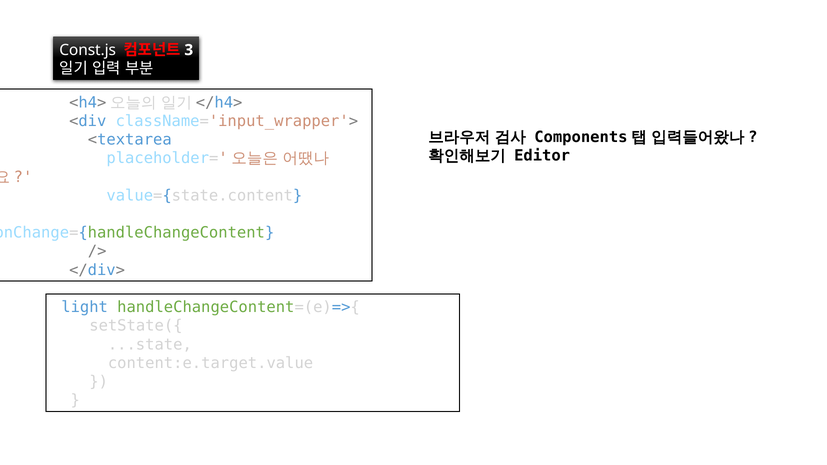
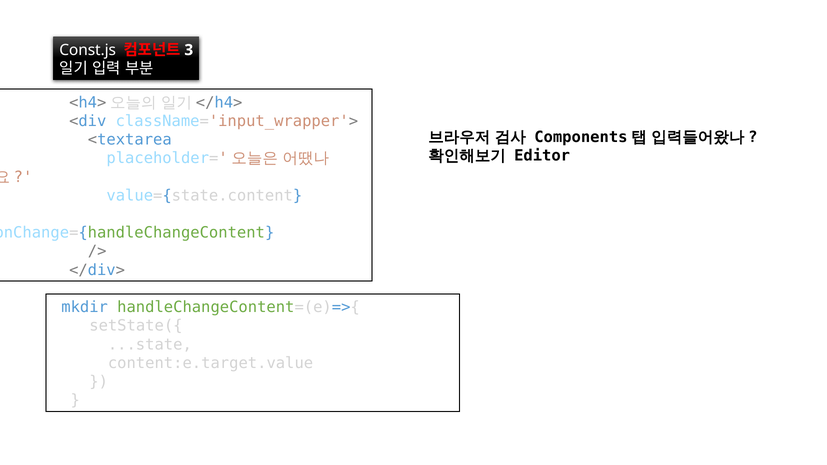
light: light -> mkdir
